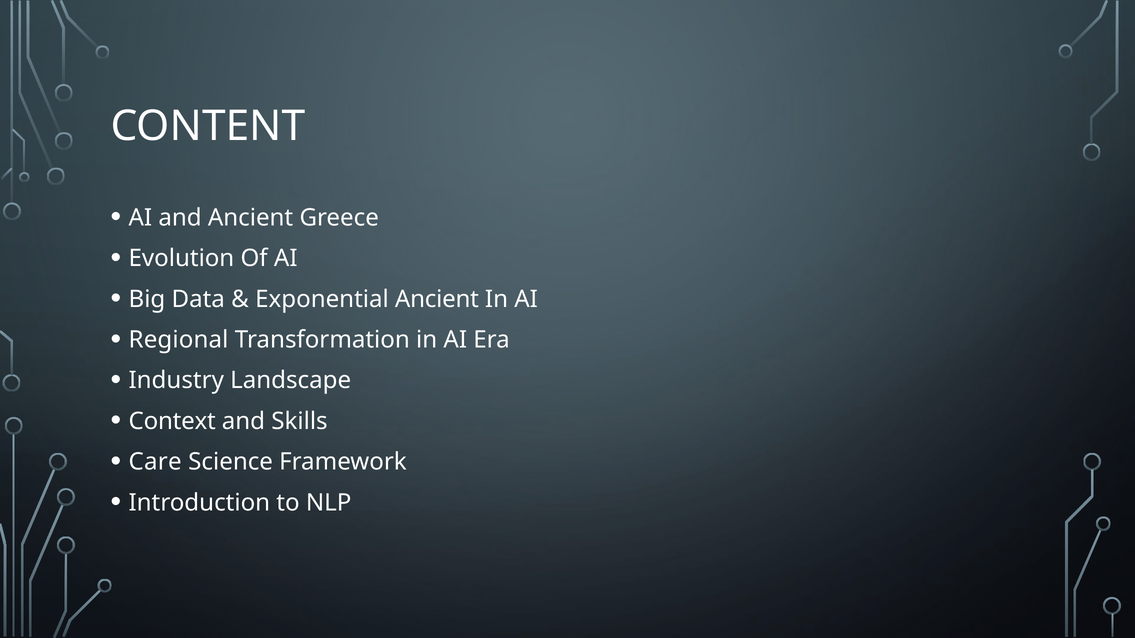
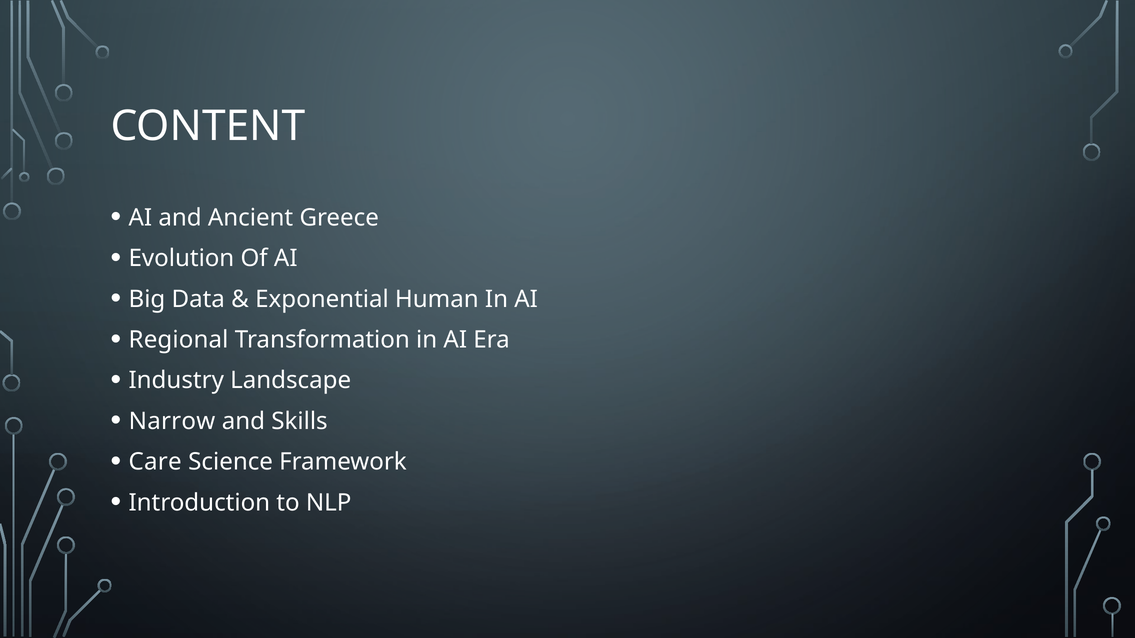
Exponential Ancient: Ancient -> Human
Context: Context -> Narrow
